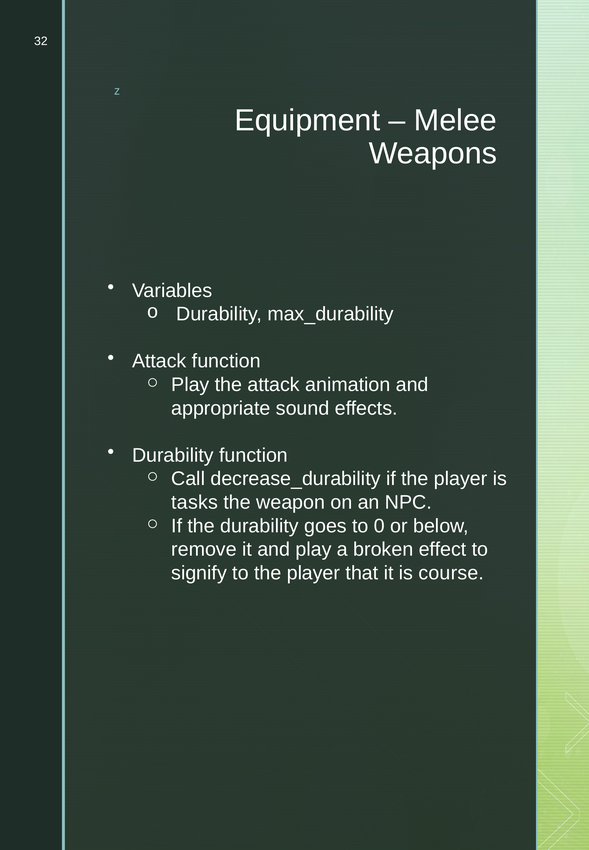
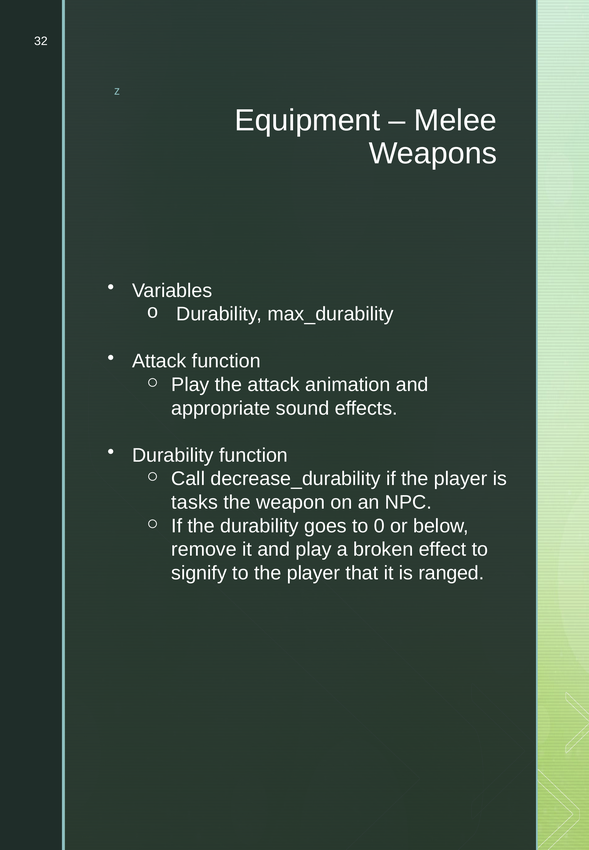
course: course -> ranged
